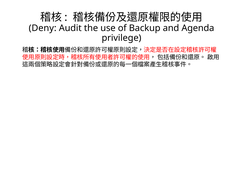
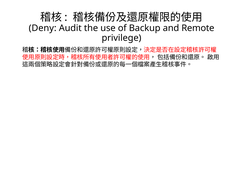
Agenda: Agenda -> Remote
